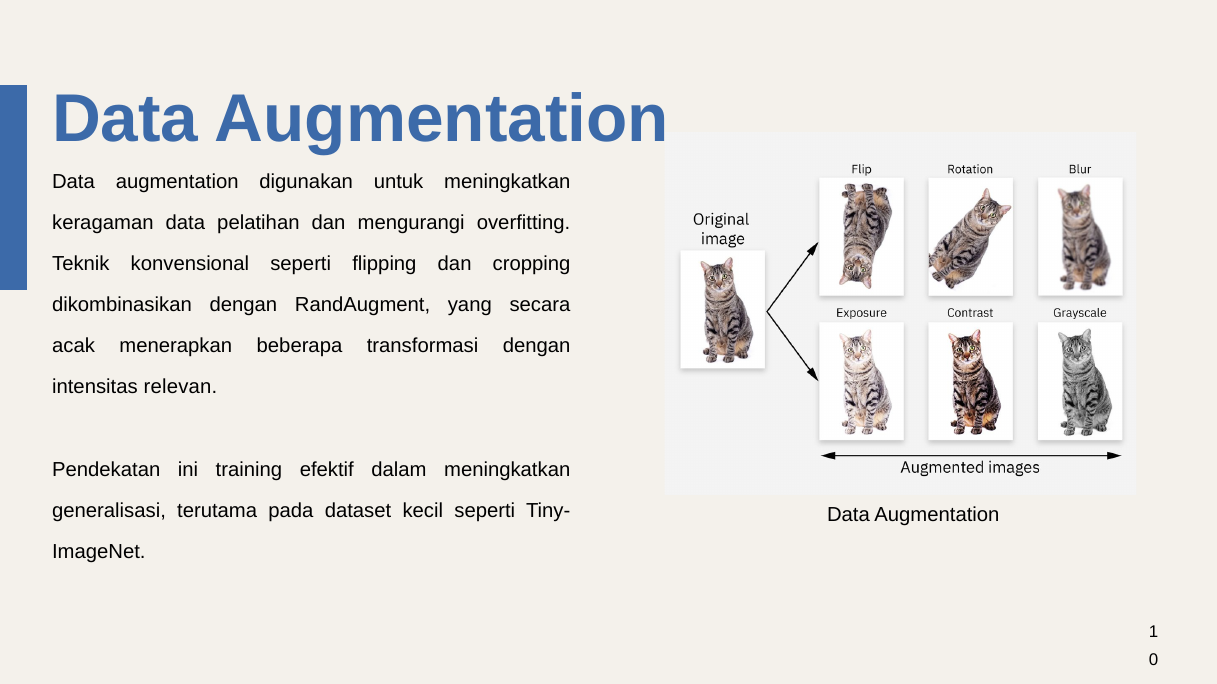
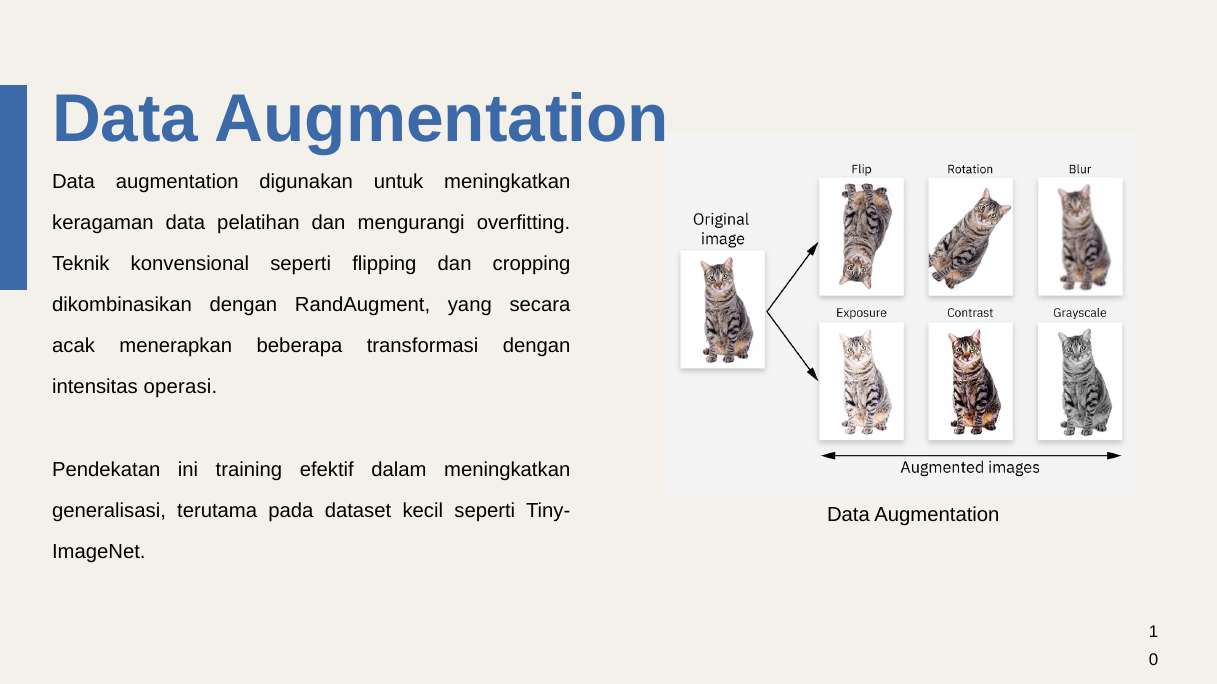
relevan: relevan -> operasi
